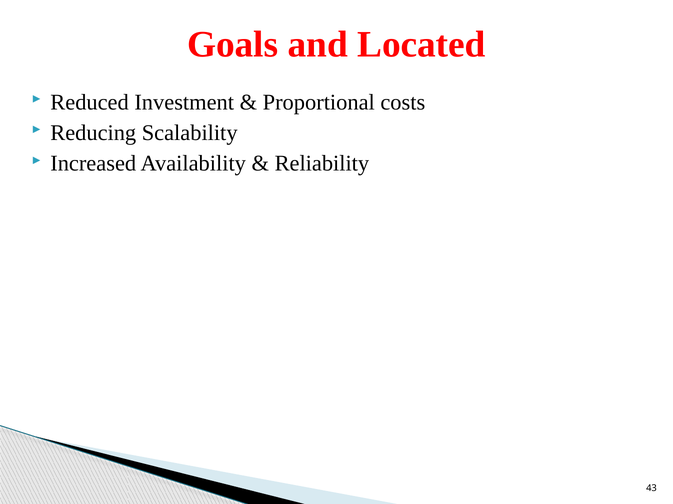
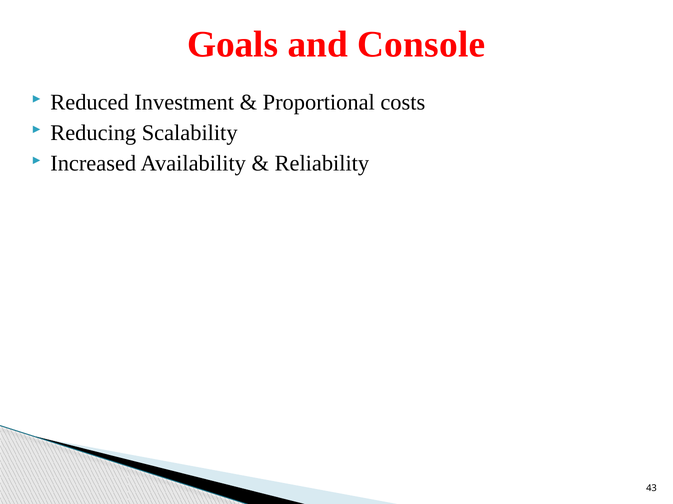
Located: Located -> Console
